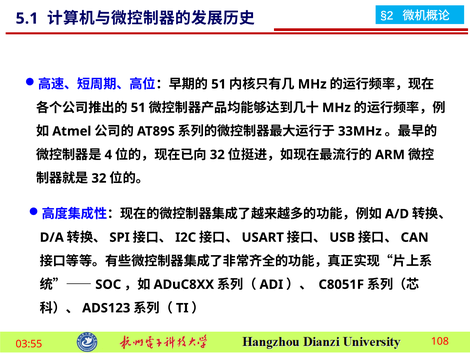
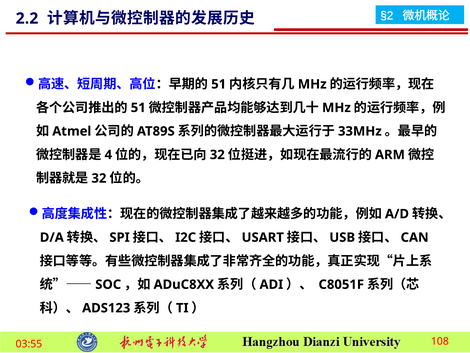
5.1: 5.1 -> 2.2
